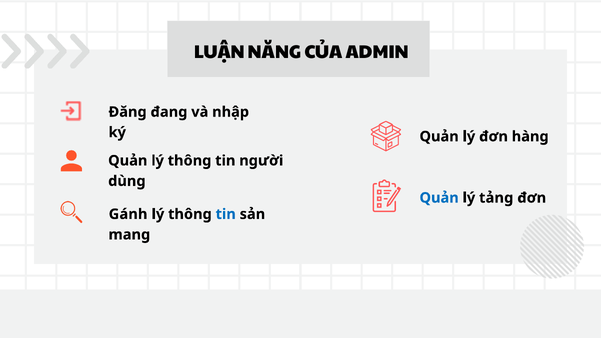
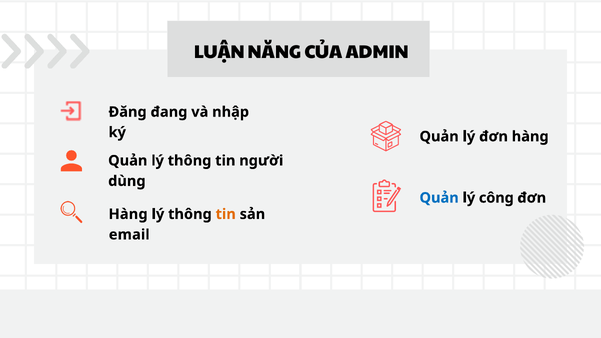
tảng: tảng -> công
Gánh at (128, 214): Gánh -> Hàng
tin at (226, 214) colour: blue -> orange
mang: mang -> email
